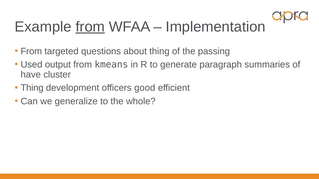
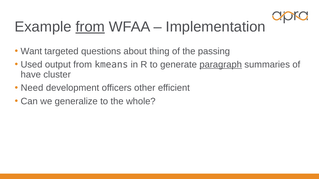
From at (31, 51): From -> Want
paragraph underline: none -> present
Thing at (32, 88): Thing -> Need
good: good -> other
